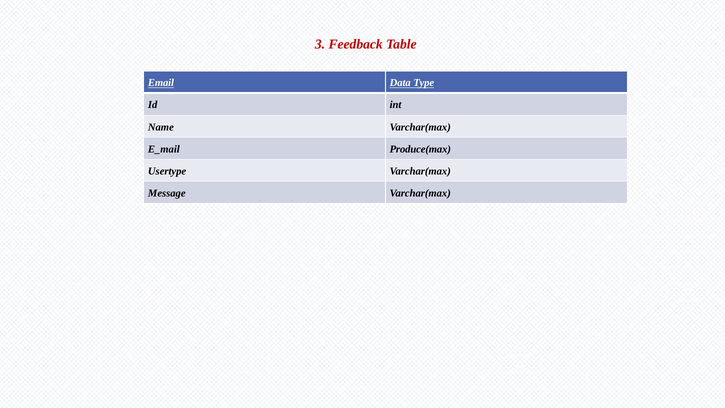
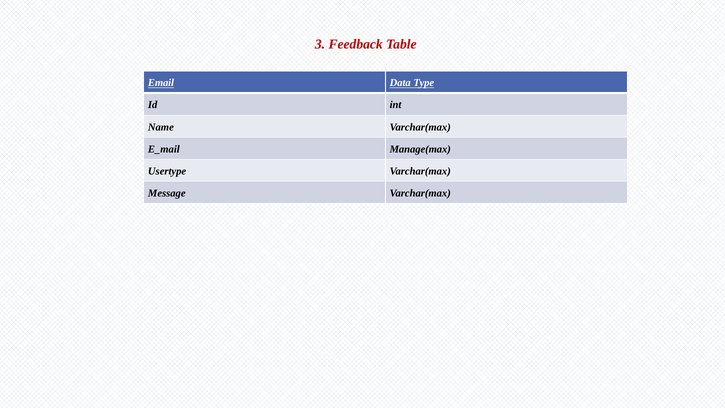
Produce(max: Produce(max -> Manage(max
